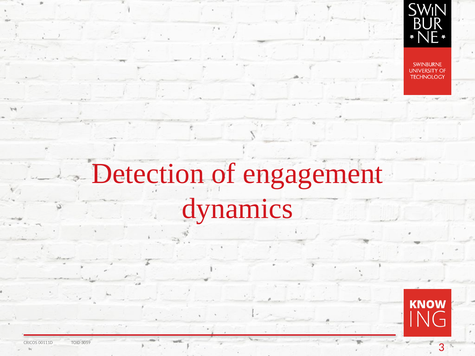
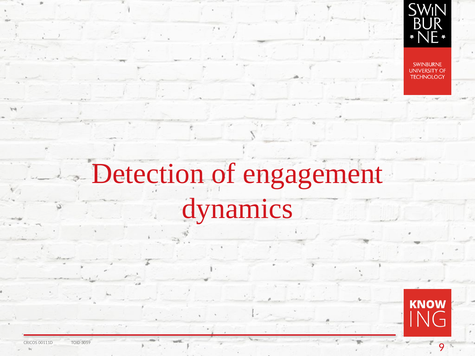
3: 3 -> 9
